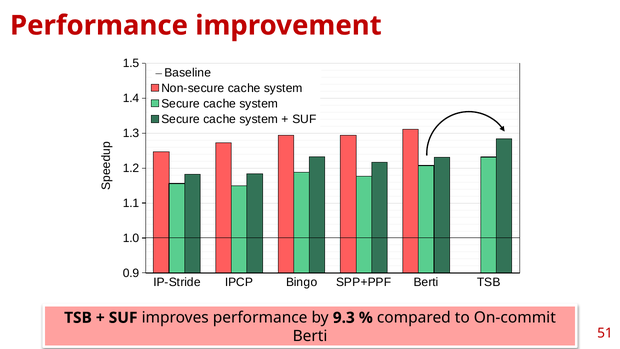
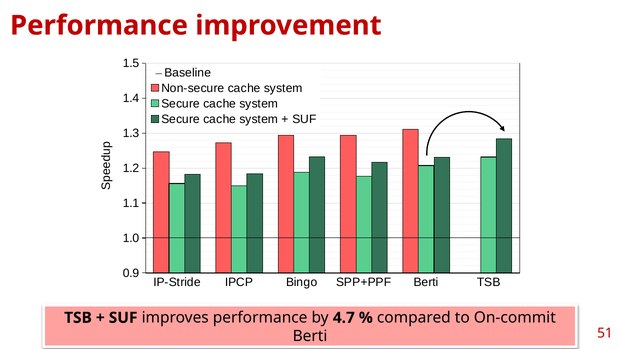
9.3: 9.3 -> 4.7
